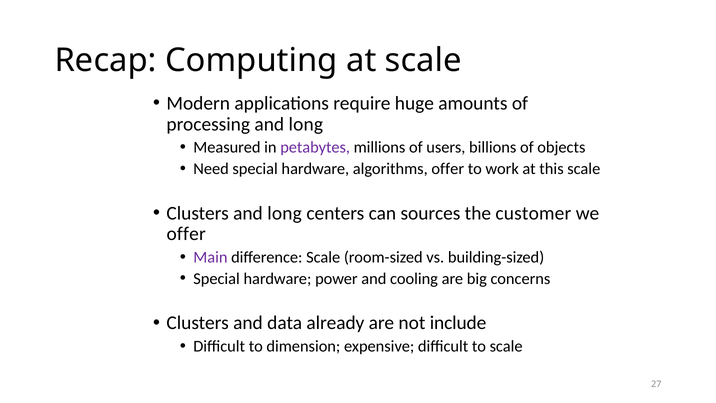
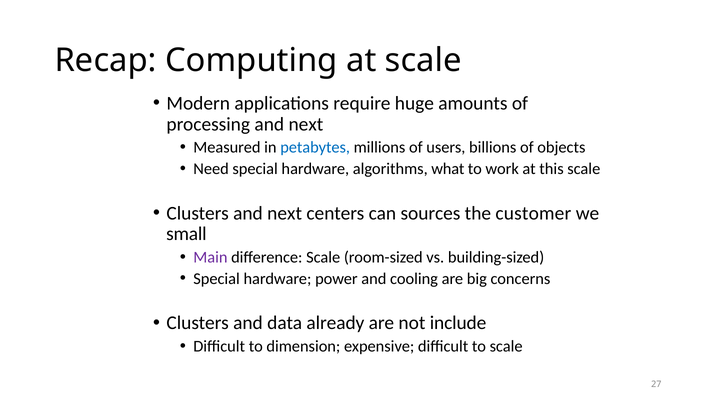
processing and long: long -> next
petabytes colour: purple -> blue
algorithms offer: offer -> what
Clusters and long: long -> next
offer at (186, 234): offer -> small
